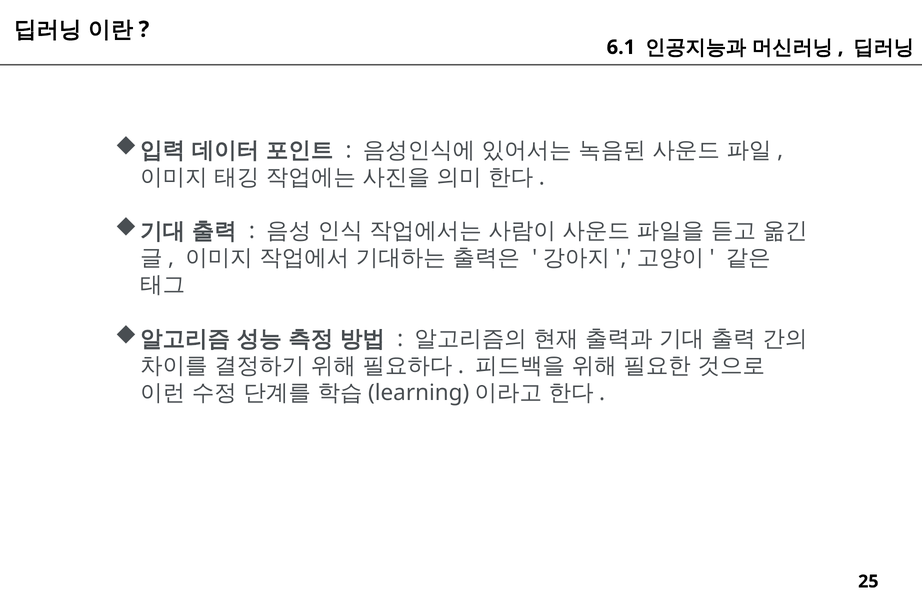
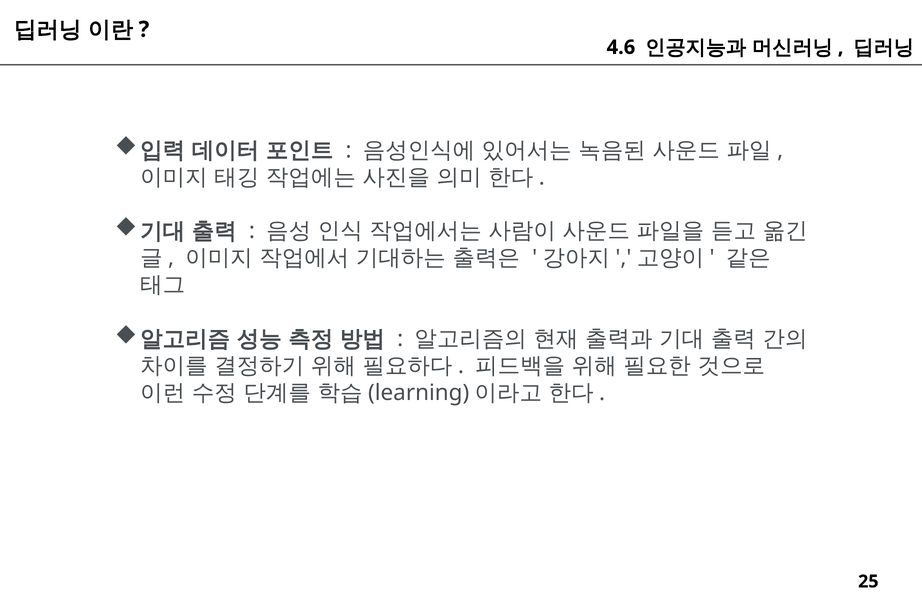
6.1: 6.1 -> 4.6
